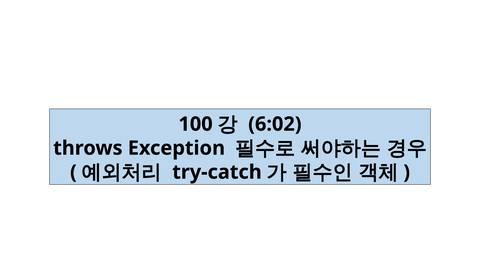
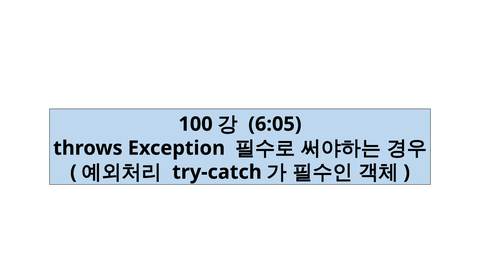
6:02: 6:02 -> 6:05
